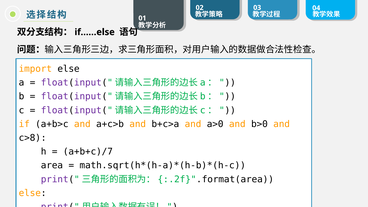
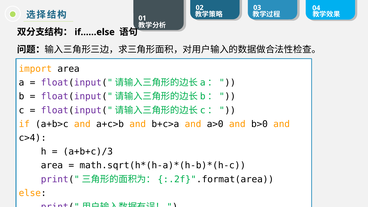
import else: else -> area
c>8: c>8 -> c>4
a+b+c)/7: a+b+c)/7 -> a+b+c)/3
